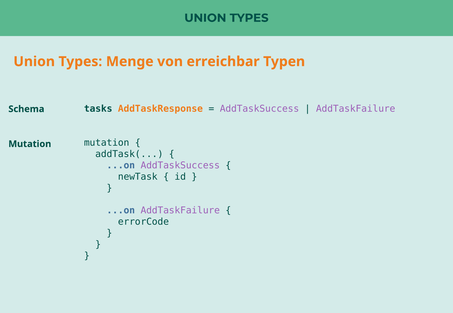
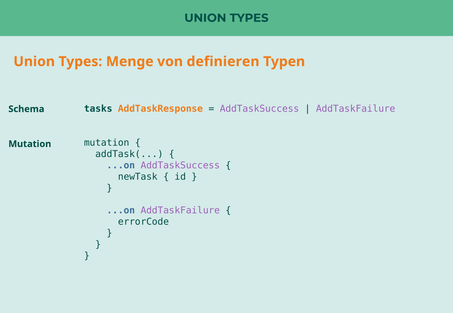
erreichbar: erreichbar -> definieren
